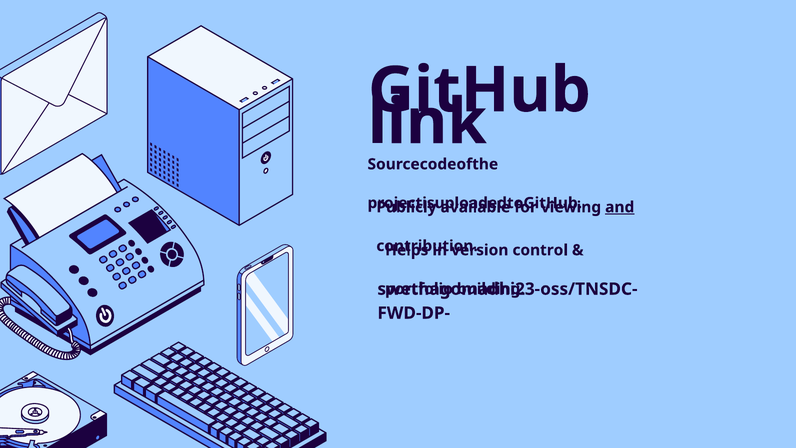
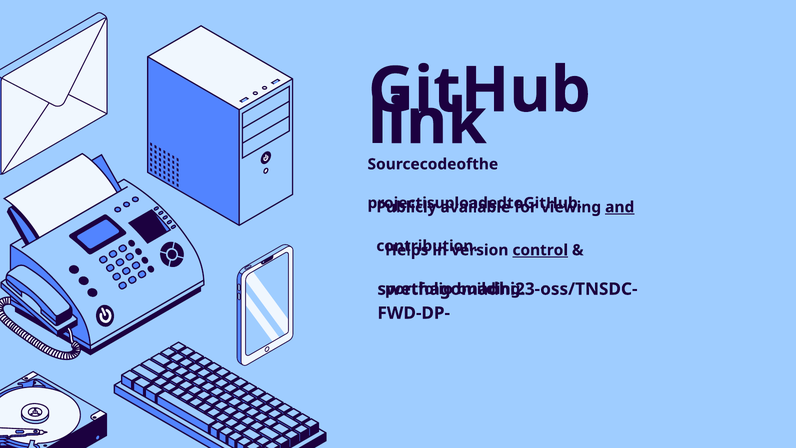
control underline: none -> present
